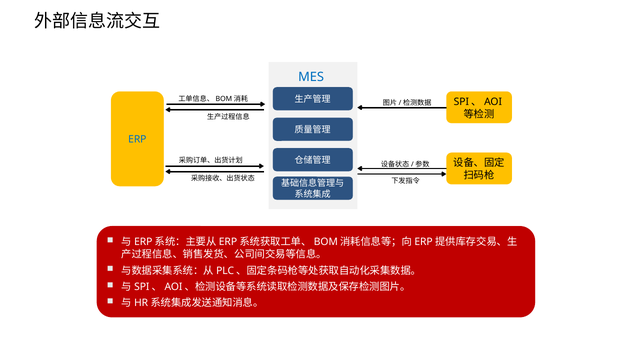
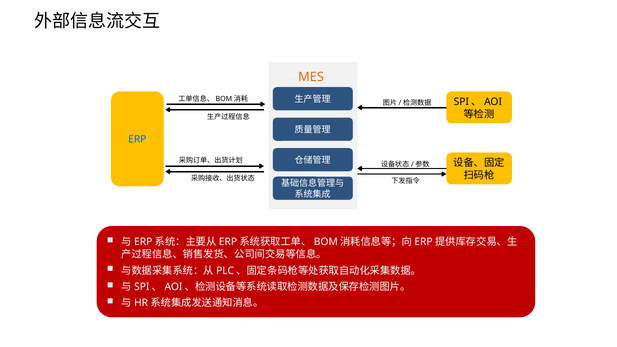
MES colour: blue -> orange
